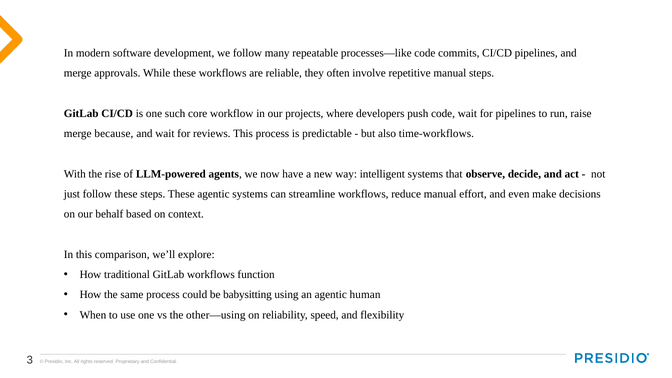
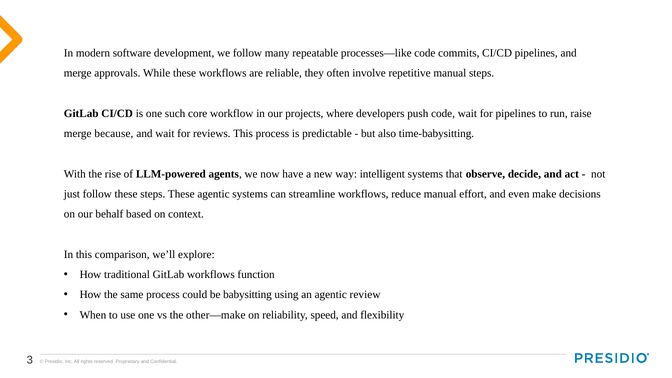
time-workflows: time-workflows -> time-babysitting
human: human -> review
other—using: other—using -> other—make
